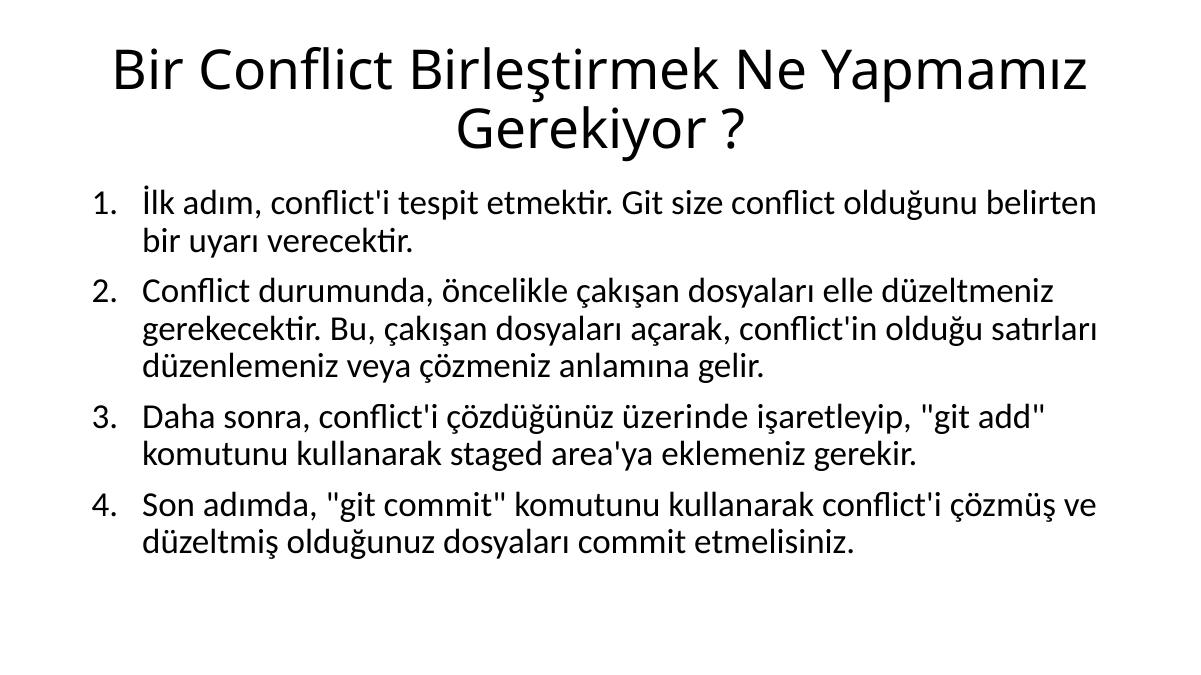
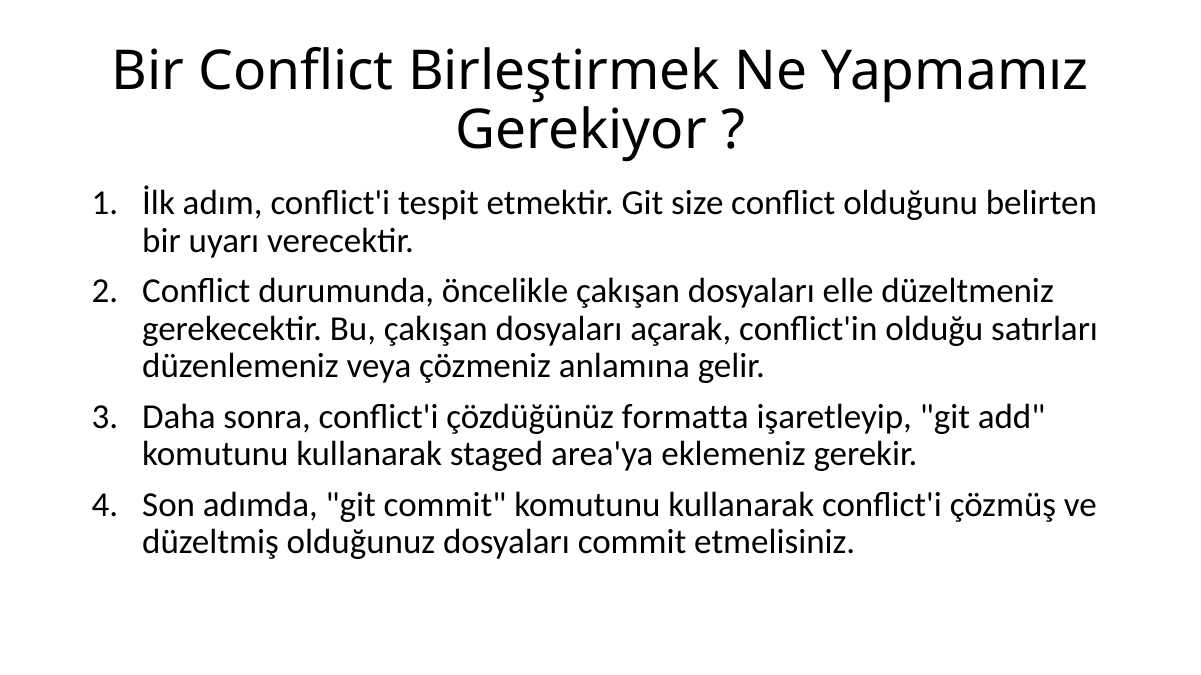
üzerinde: üzerinde -> formatta
